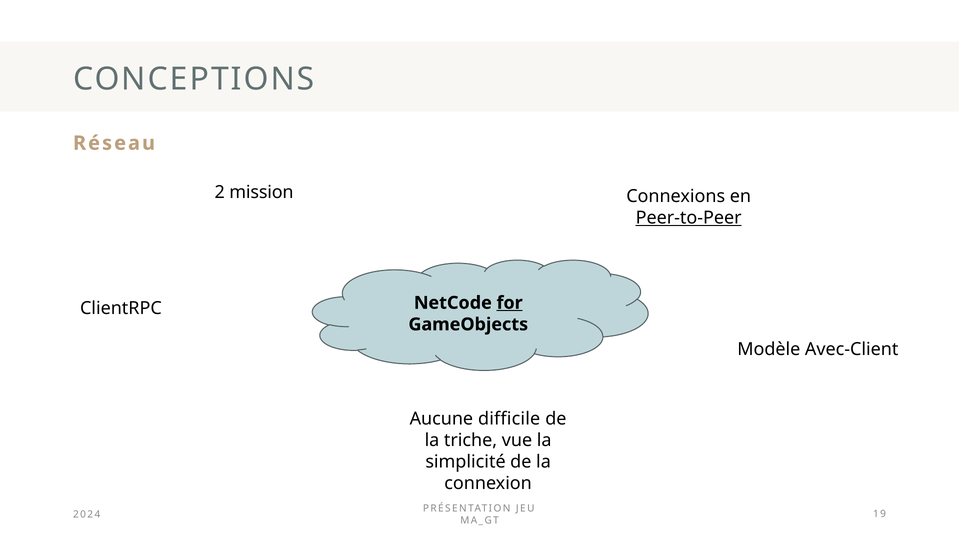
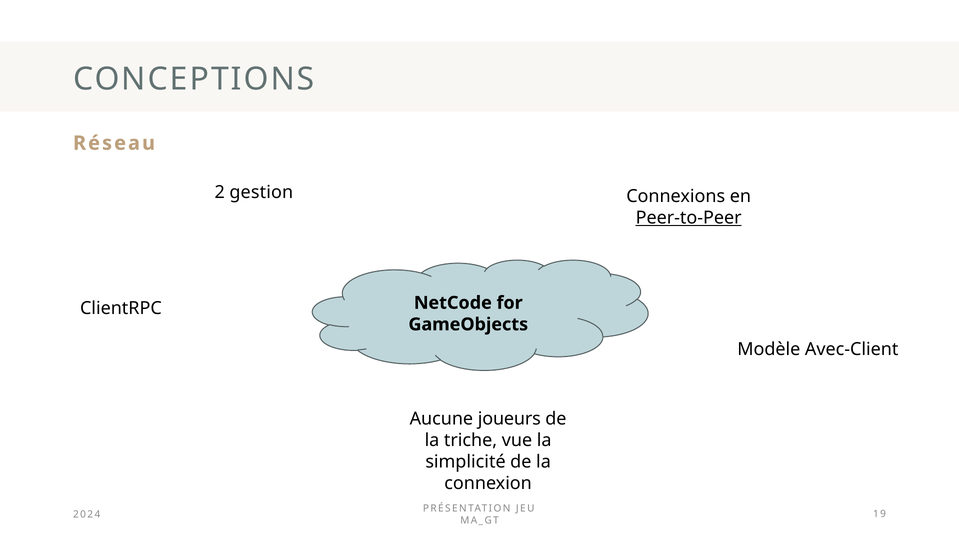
mission: mission -> gestion
for underline: present -> none
difficile: difficile -> joueurs
